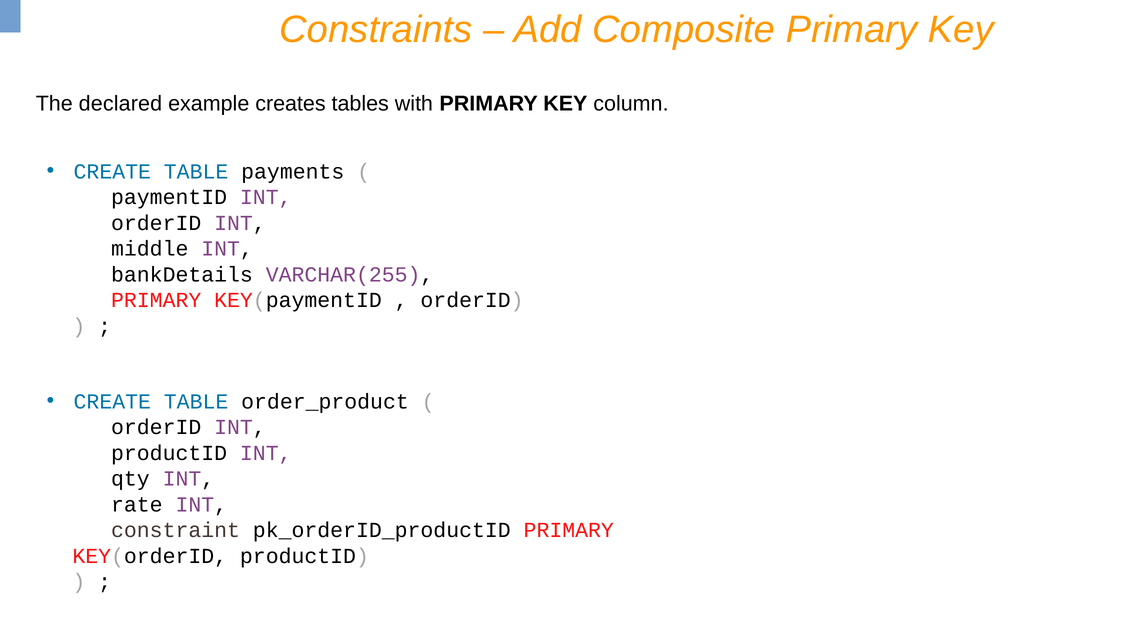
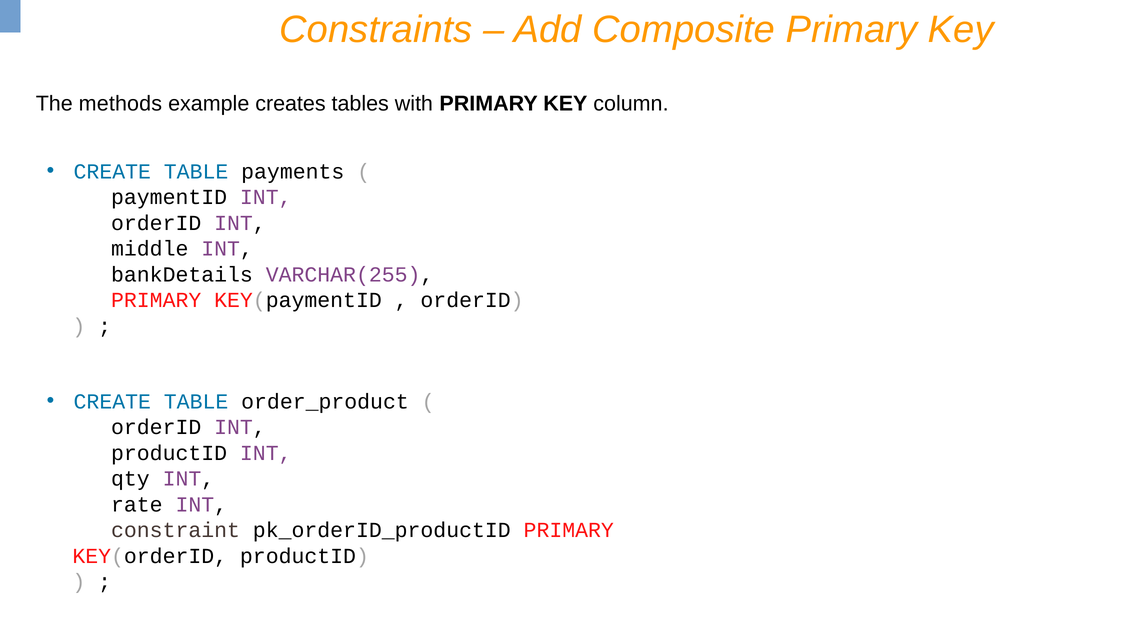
declared: declared -> methods
